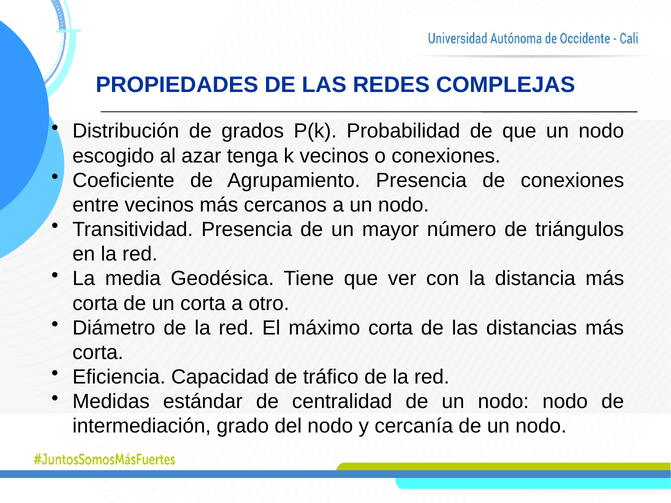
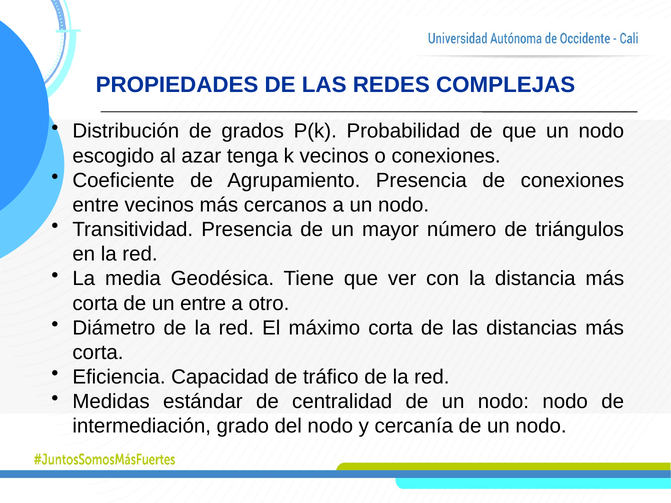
un corta: corta -> entre
